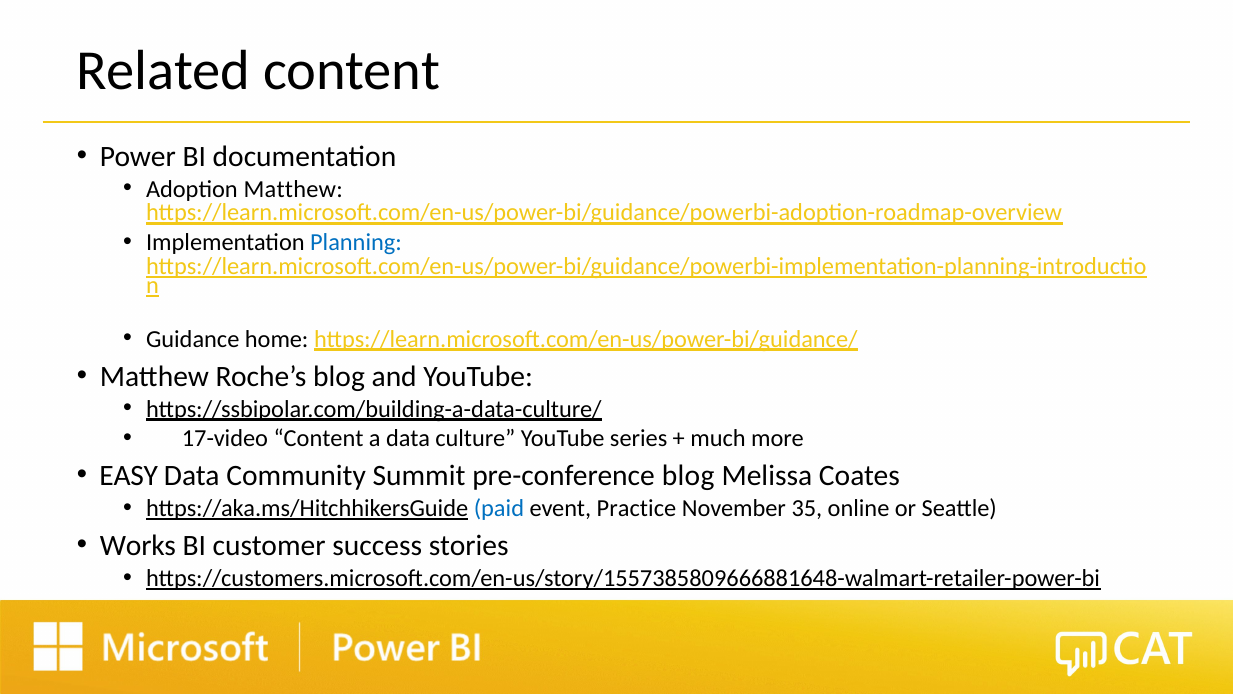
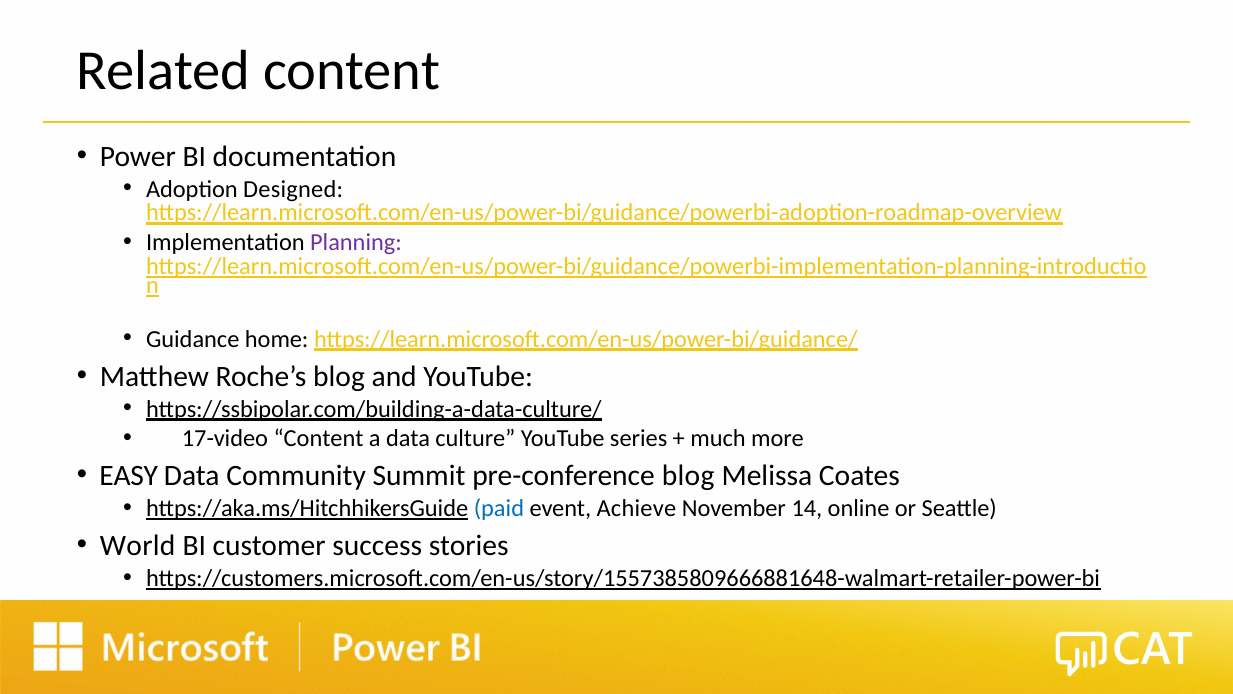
Adoption Matthew: Matthew -> Designed
Planning colour: blue -> purple
Practice: Practice -> Achieve
35: 35 -> 14
Works: Works -> World
